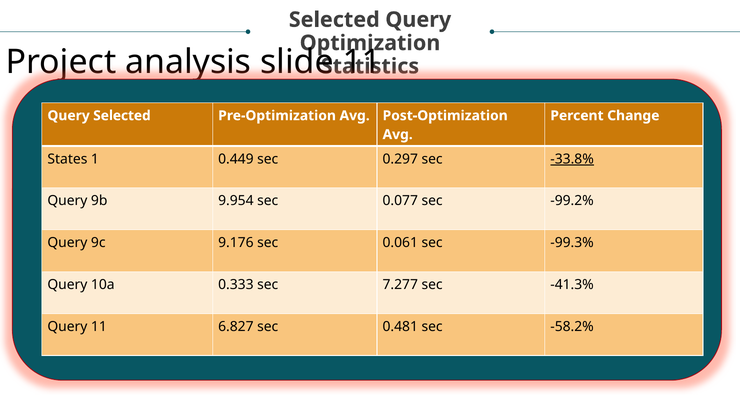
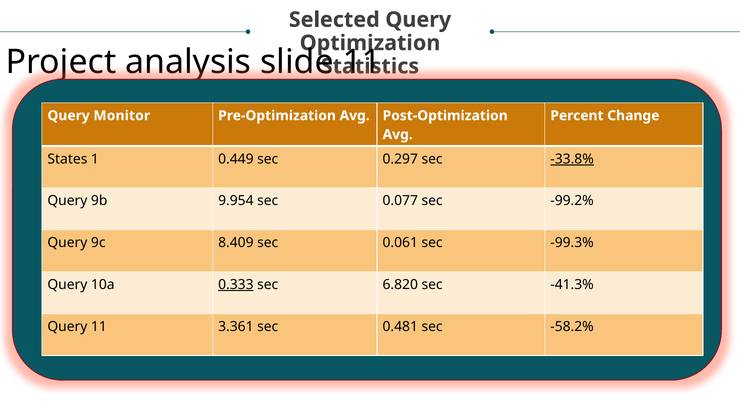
Query Selected: Selected -> Monitor
9.176: 9.176 -> 8.409
0.333 underline: none -> present
7.277: 7.277 -> 6.820
6.827: 6.827 -> 3.361
